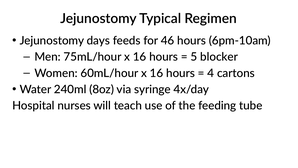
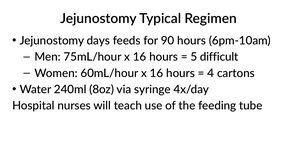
46: 46 -> 90
blocker: blocker -> difficult
